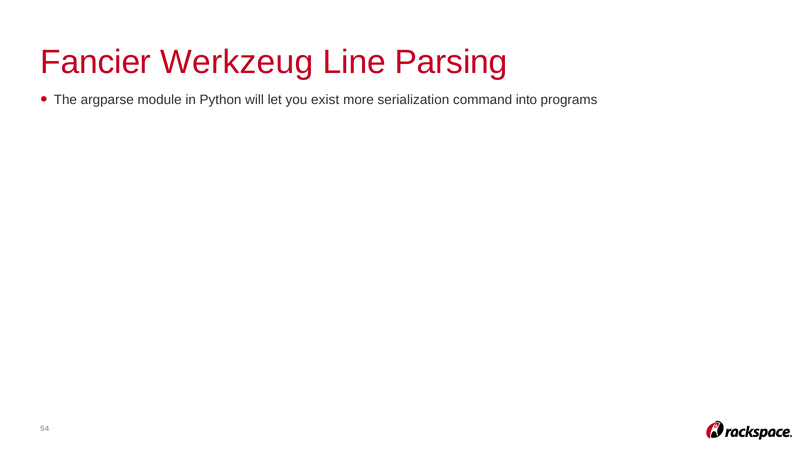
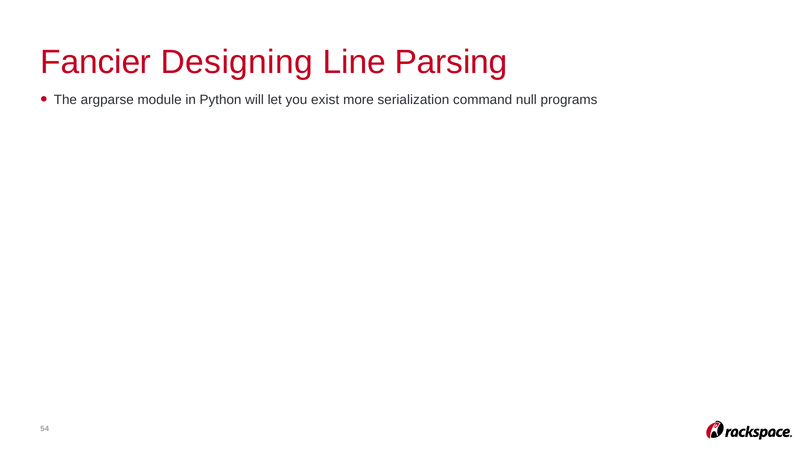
Werkzeug: Werkzeug -> Designing
into: into -> null
